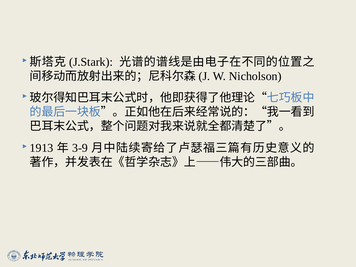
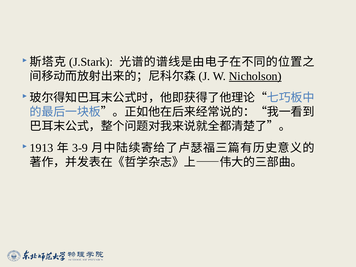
Nicholson underline: none -> present
